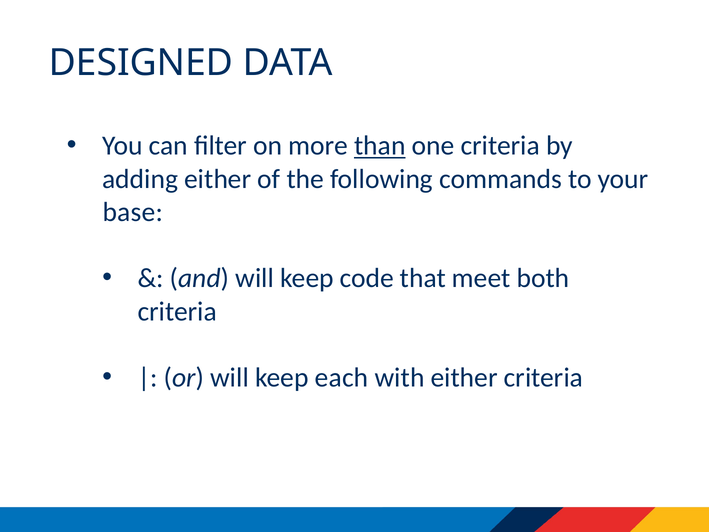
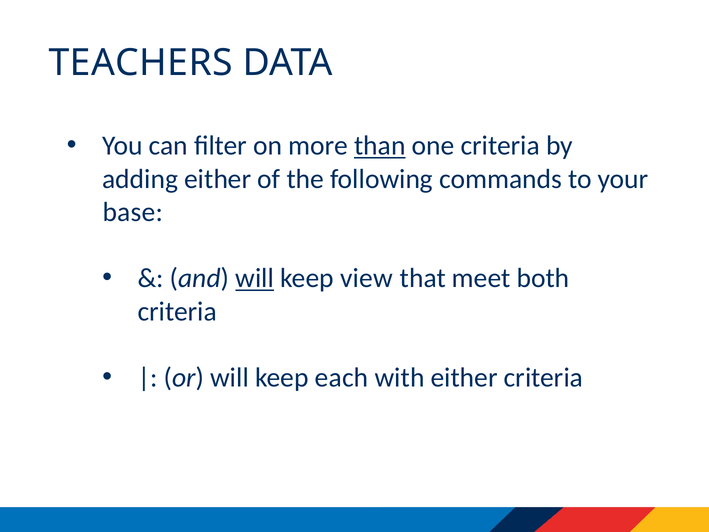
DESIGNED: DESIGNED -> TEACHERS
will at (255, 278) underline: none -> present
code: code -> view
